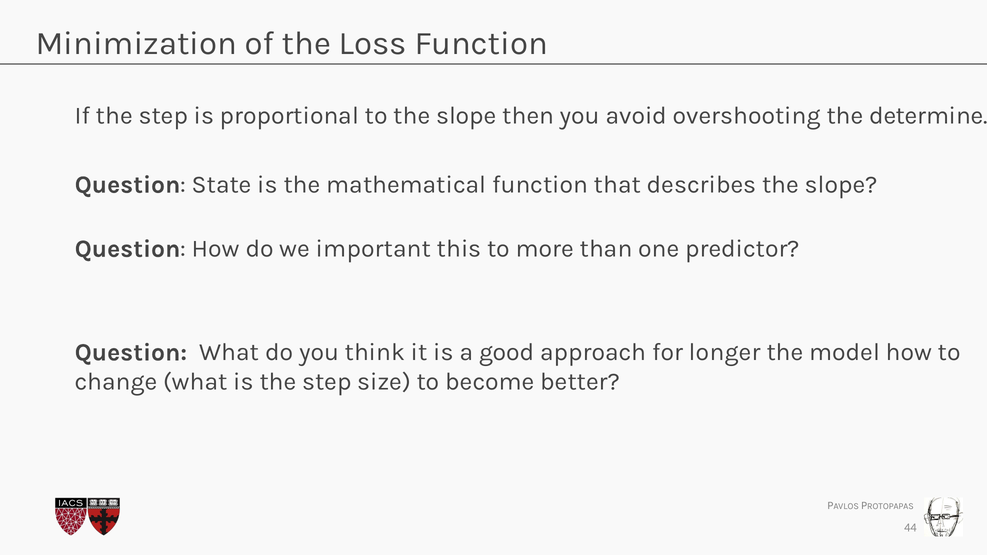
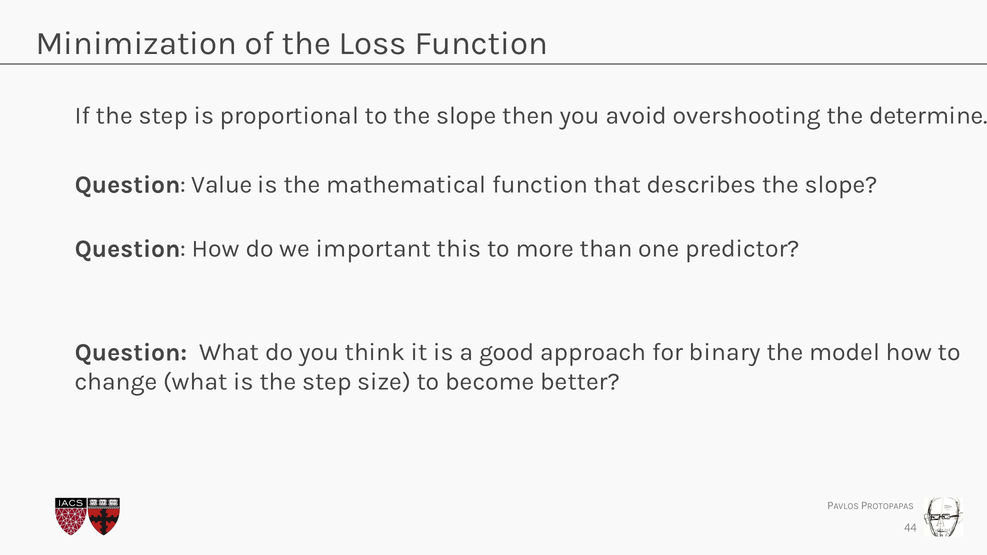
State: State -> Value
longer: longer -> binary
